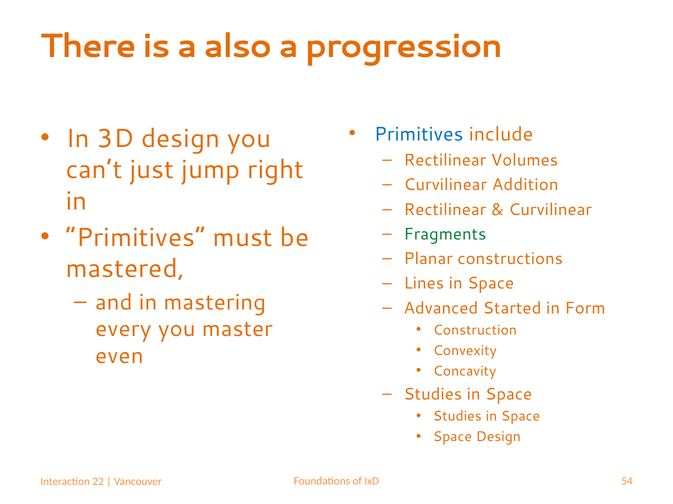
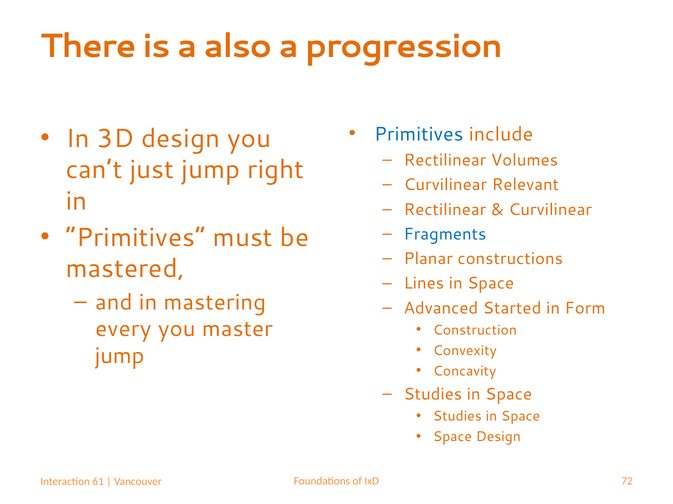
Addition: Addition -> Relevant
Fragments colour: green -> blue
even at (119, 356): even -> jump
54: 54 -> 72
22: 22 -> 61
